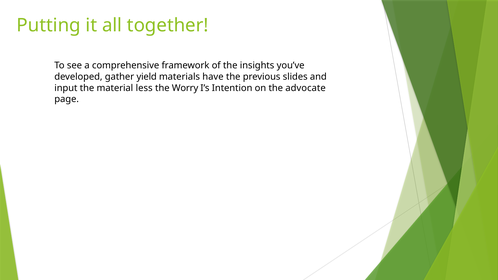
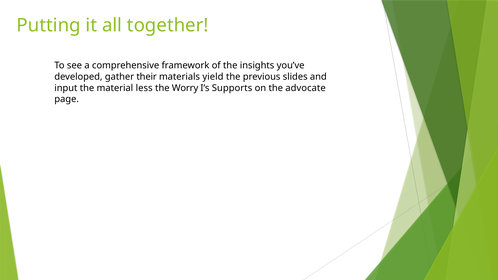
yield: yield -> their
have: have -> yield
Intention: Intention -> Supports
